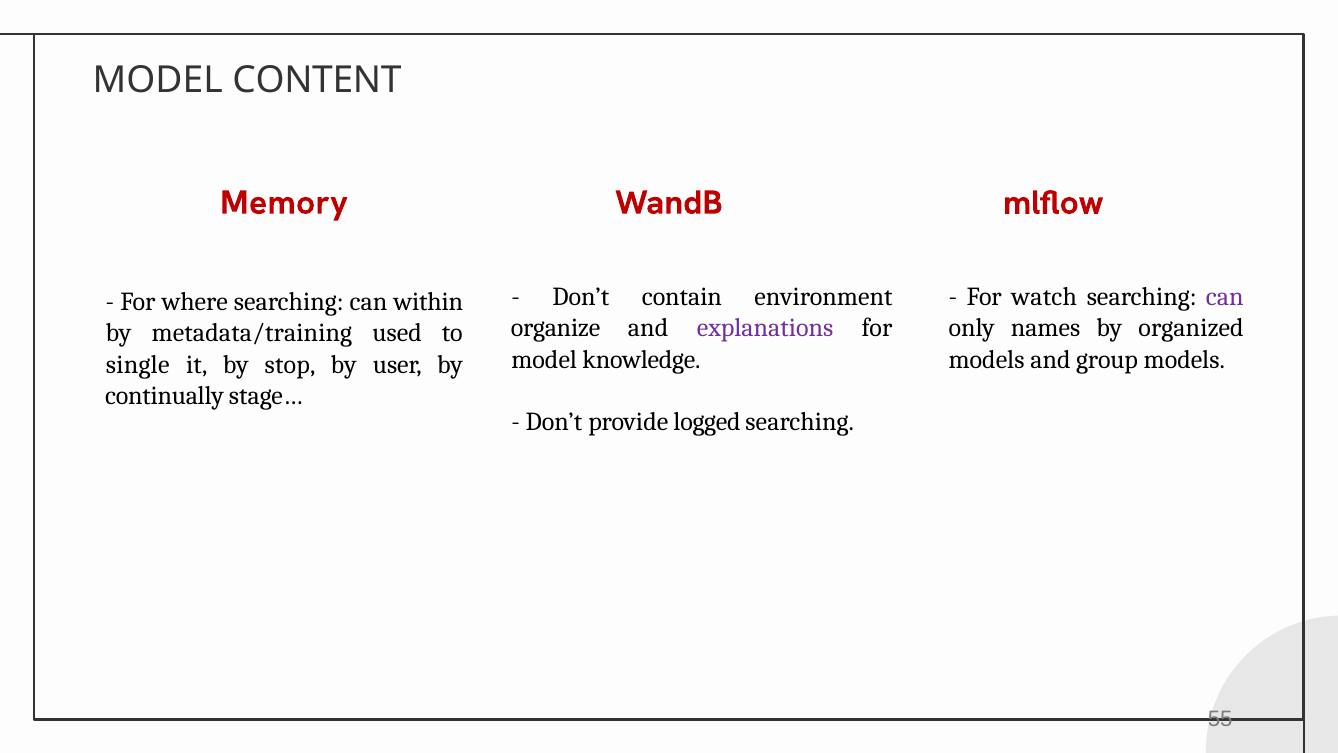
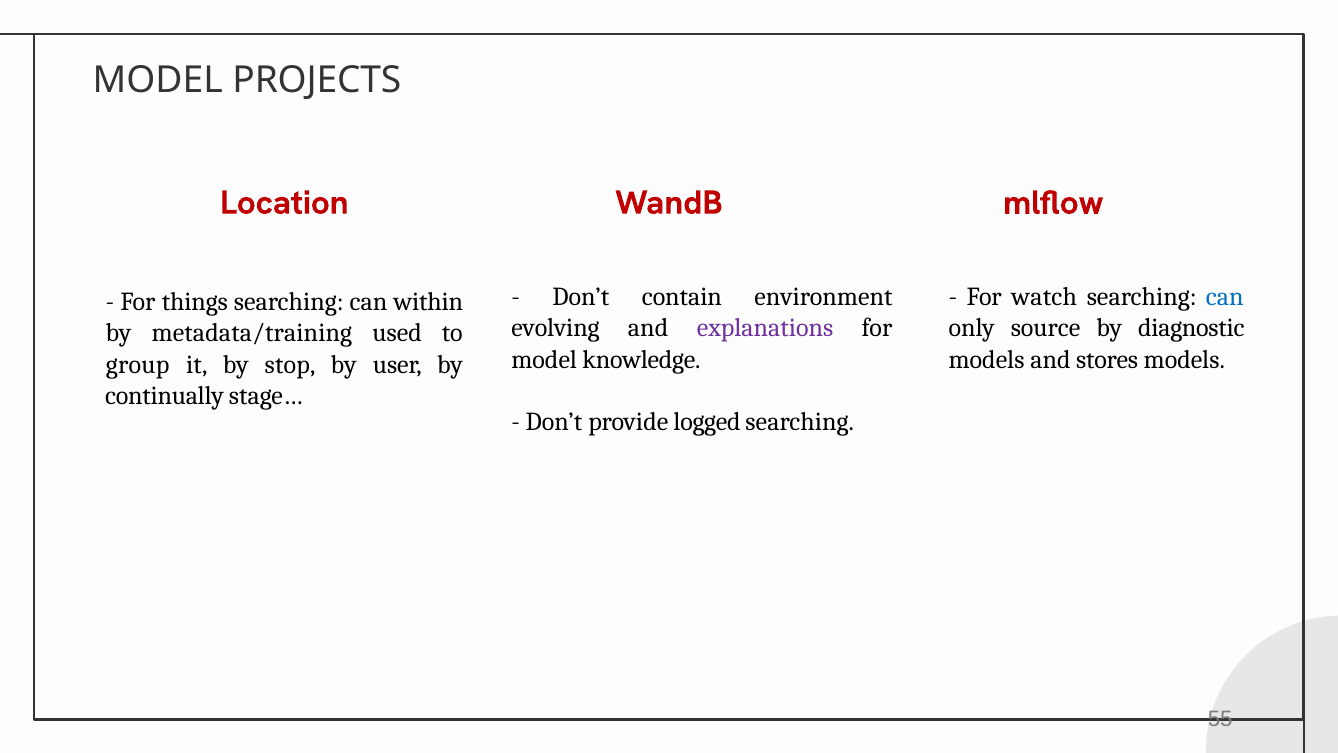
CONTENT: CONTENT -> PROJECTS
Memory: Memory -> Location
can at (1225, 297) colour: purple -> blue
where: where -> things
organize: organize -> evolving
names: names -> source
organized: organized -> diagnostic
group: group -> stores
single: single -> group
